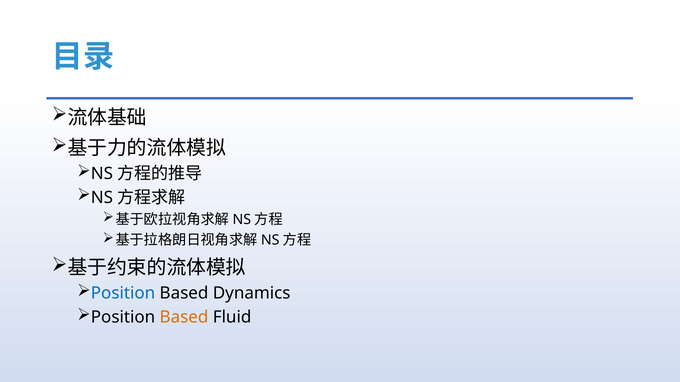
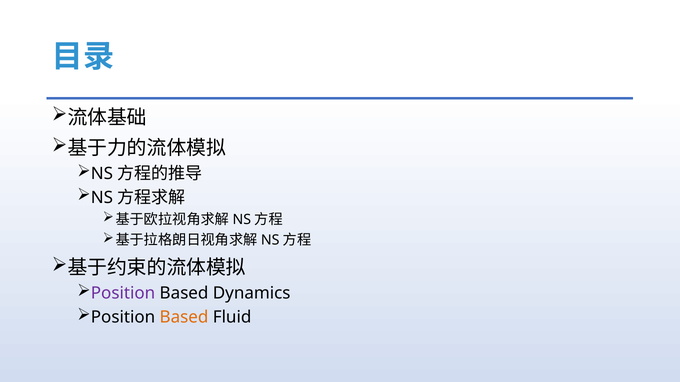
Position at (123, 294) colour: blue -> purple
